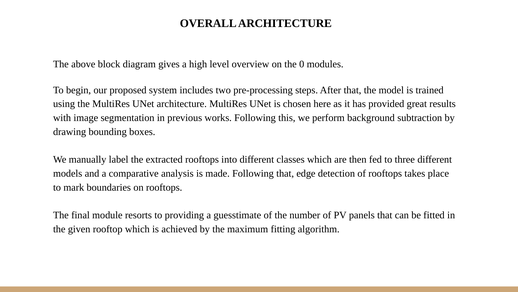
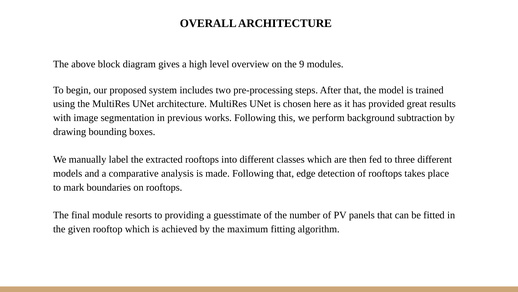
0: 0 -> 9
